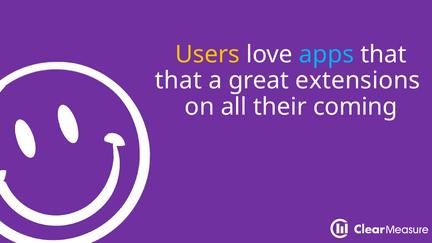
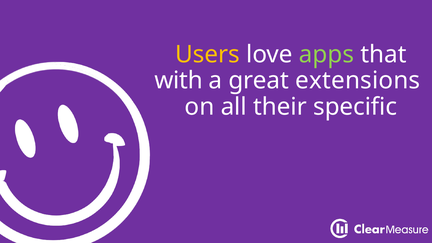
apps colour: light blue -> light green
that at (178, 81): that -> with
coming: coming -> specific
